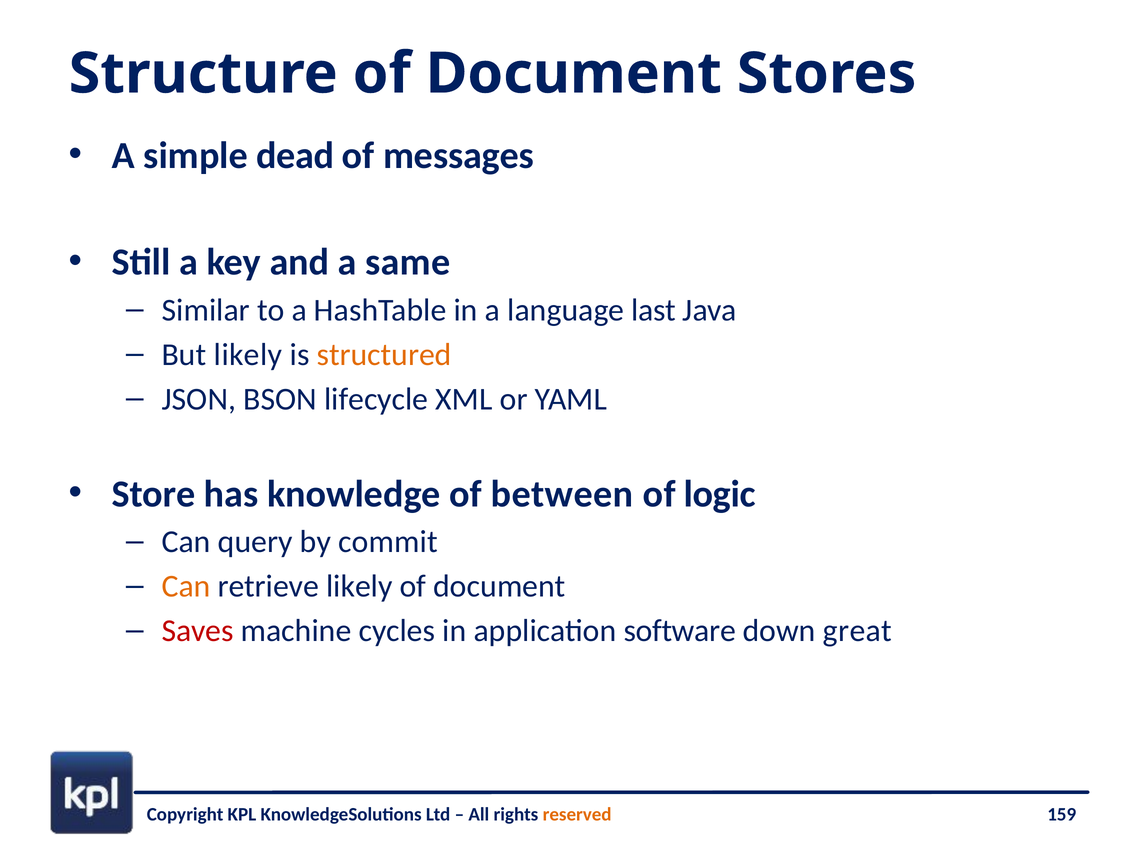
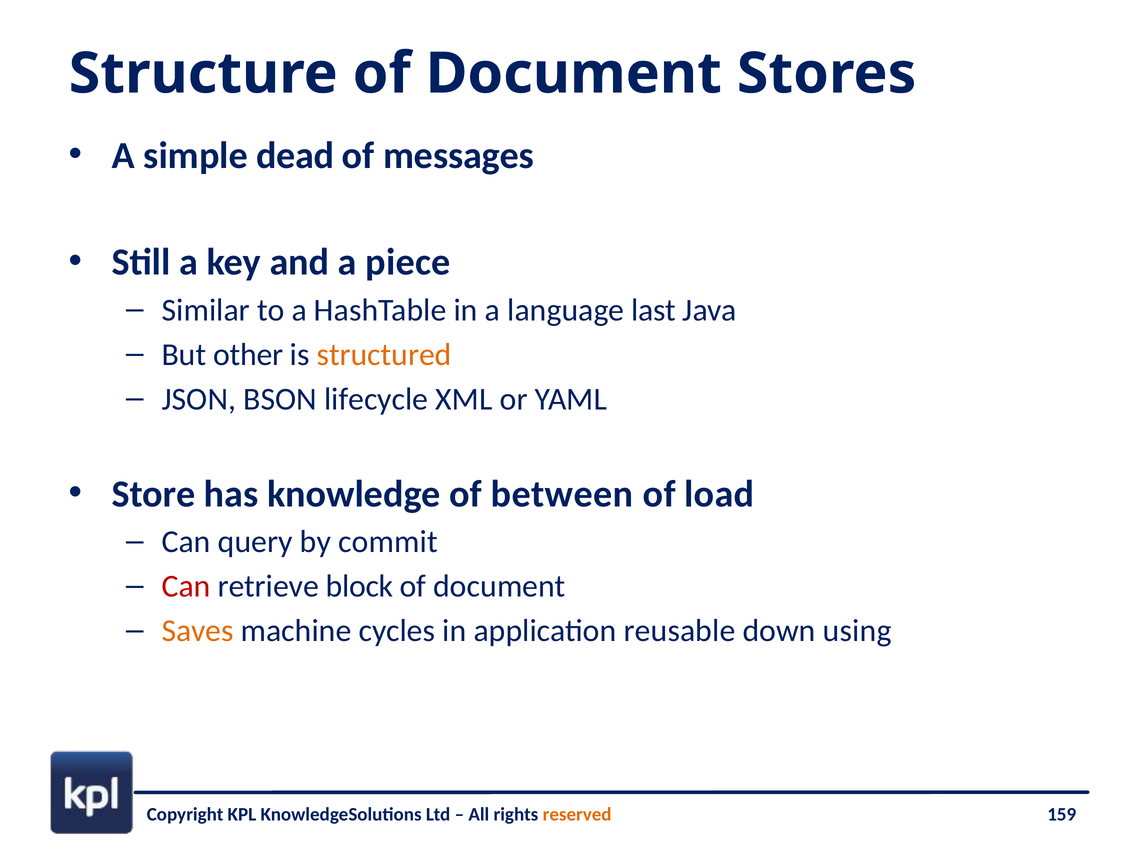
same: same -> piece
But likely: likely -> other
logic: logic -> load
Can at (186, 586) colour: orange -> red
retrieve likely: likely -> block
Saves colour: red -> orange
software: software -> reusable
great: great -> using
